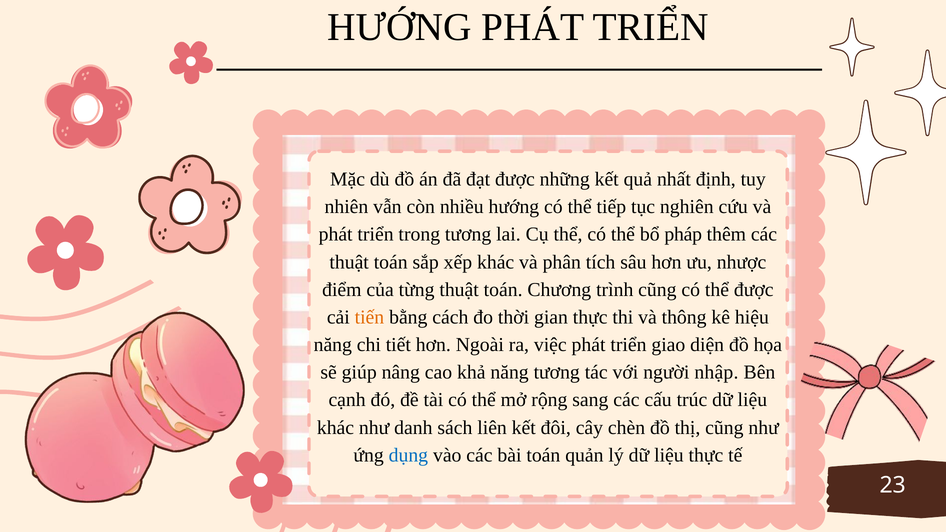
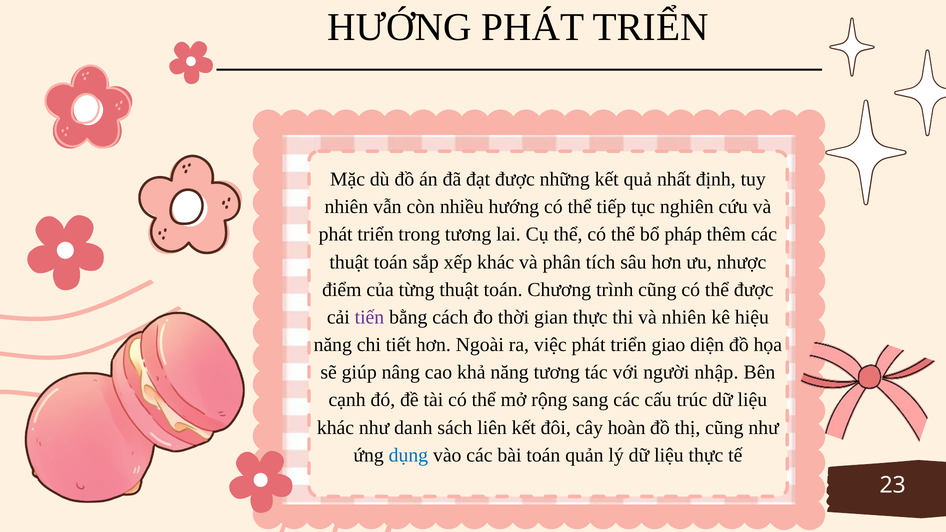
tiến colour: orange -> purple
và thông: thông -> nhiên
chèn: chèn -> hoàn
